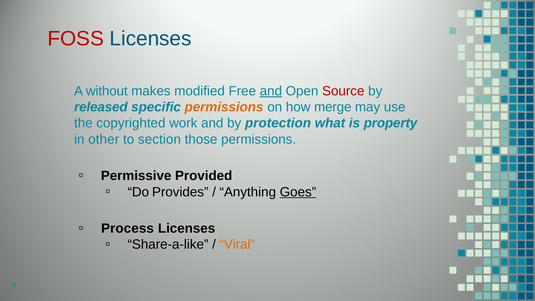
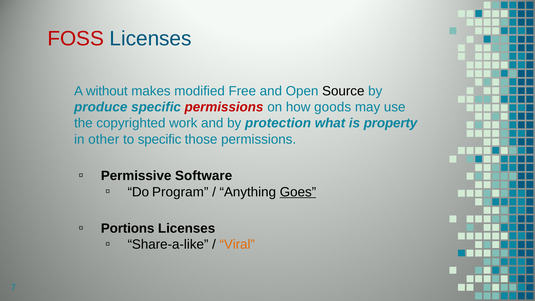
and at (271, 91) underline: present -> none
Source colour: red -> black
released: released -> produce
permissions at (224, 107) colour: orange -> red
merge: merge -> goods
to section: section -> specific
Provided: Provided -> Software
Provides: Provides -> Program
Process: Process -> Portions
